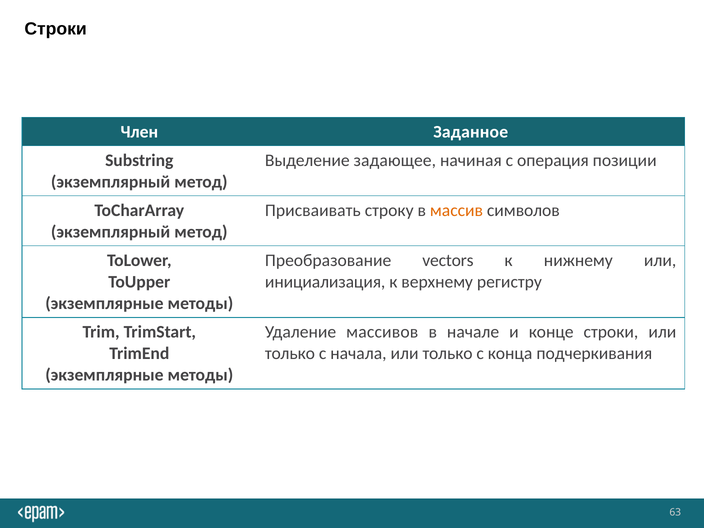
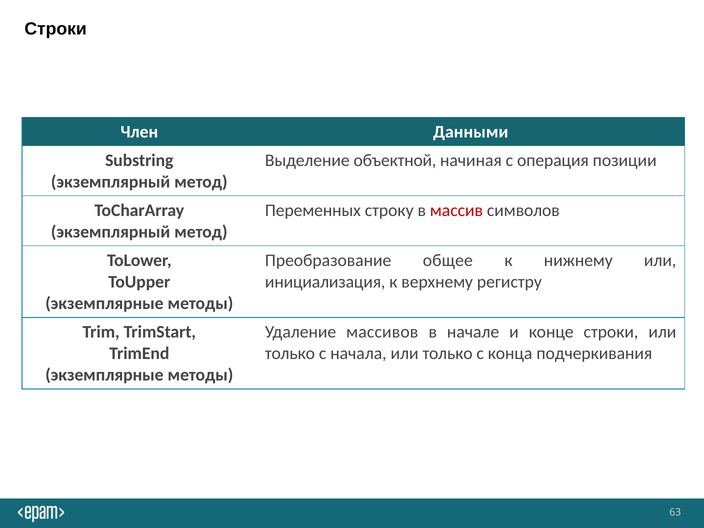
Заданное: Заданное -> Данными
задающее: задающее -> объектной
Присваивать: Присваивать -> Переменных
массив colour: orange -> red
vectors: vectors -> общее
